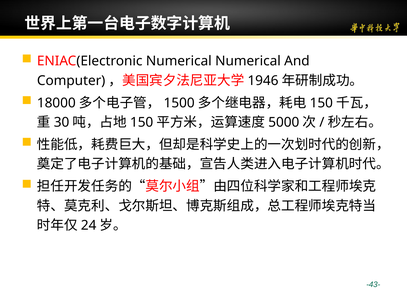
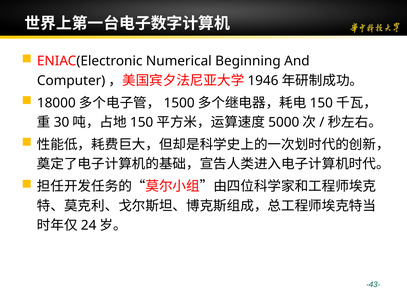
Numerical Numerical: Numerical -> Beginning
